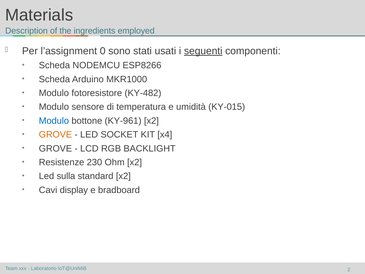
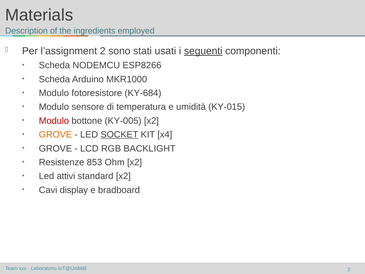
l’assignment 0: 0 -> 2
KY‑482: KY‑482 -> KY‑684
Modulo at (54, 121) colour: blue -> red
KY‑961: KY‑961 -> KY‑005
SOCKET underline: none -> present
230: 230 -> 853
sulla: sulla -> attivi
